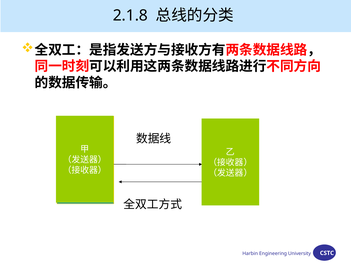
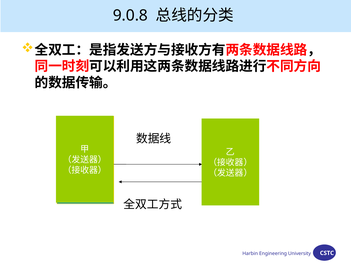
2.1.8: 2.1.8 -> 9.0.8
